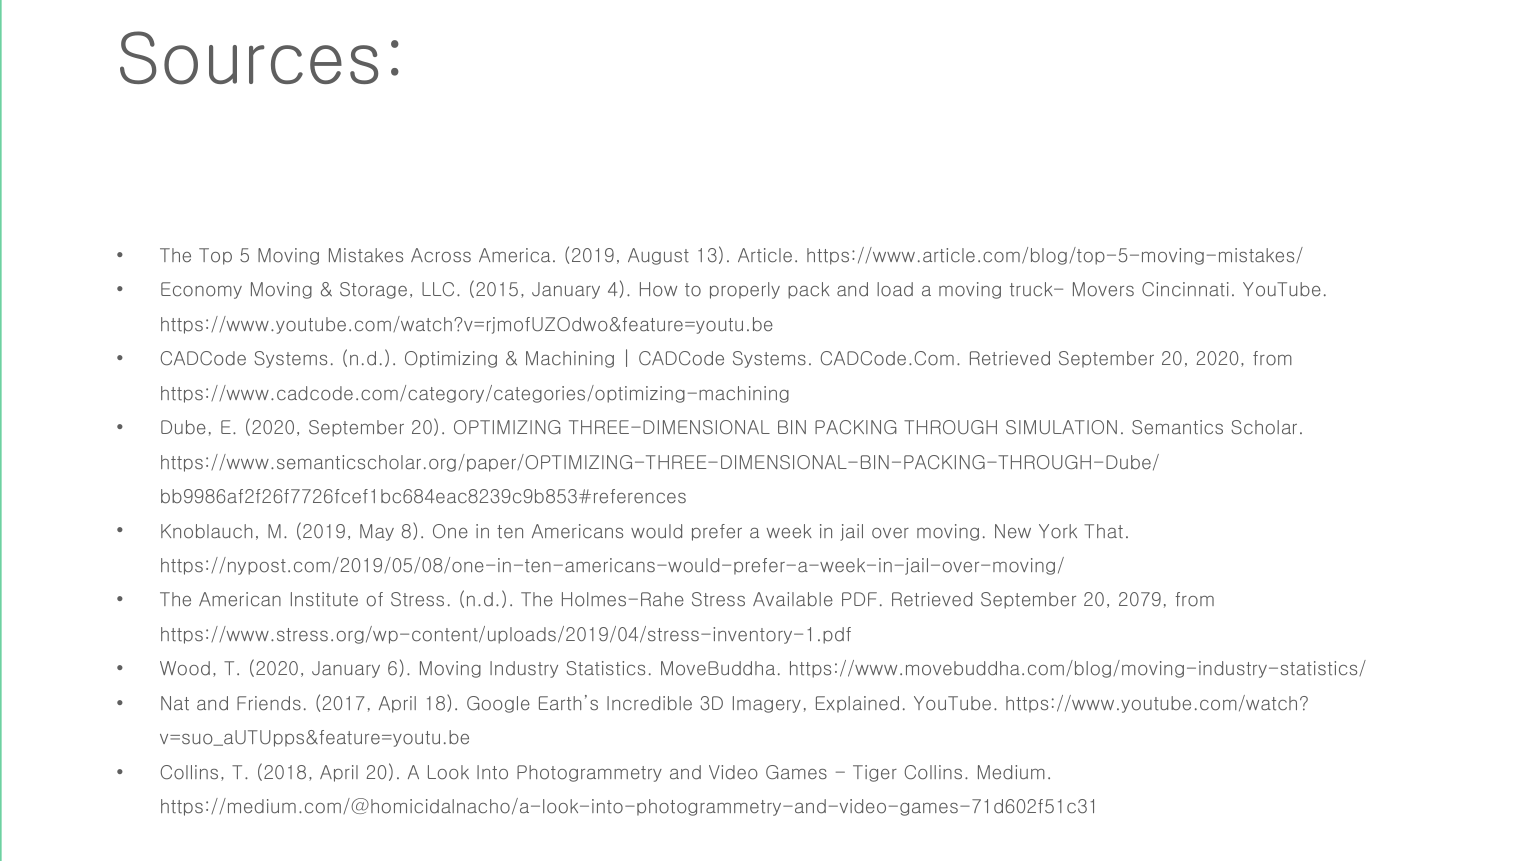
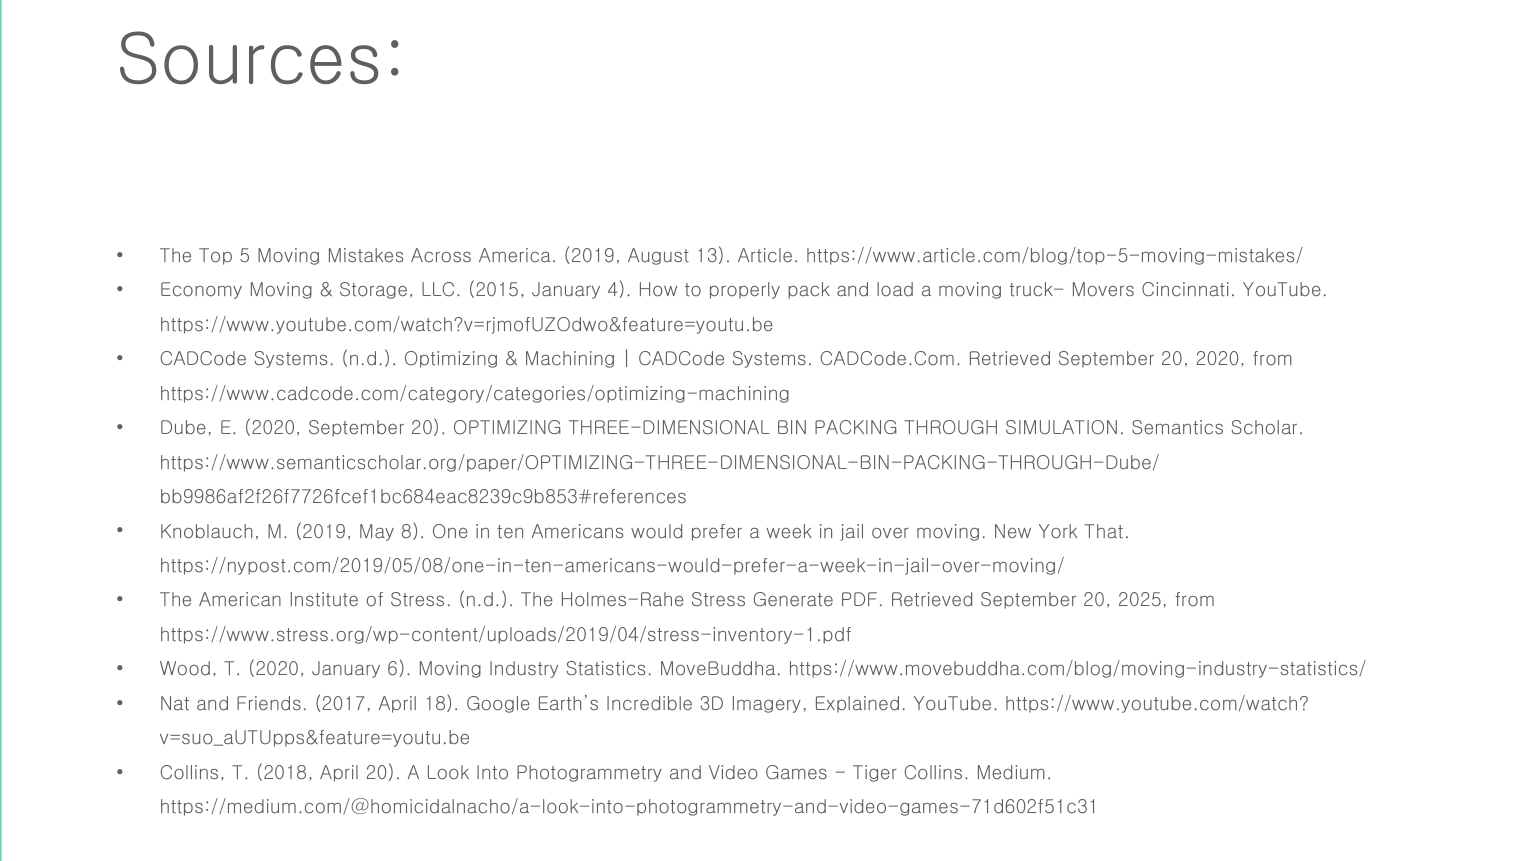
Available: Available -> Generate
2079: 2079 -> 2025
